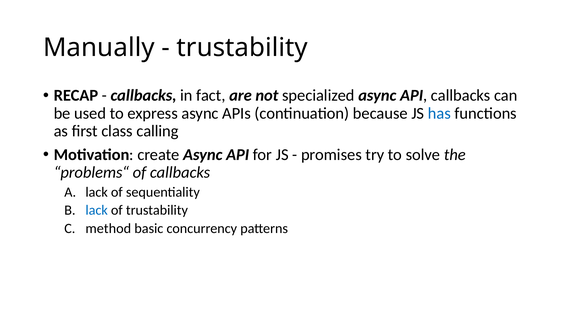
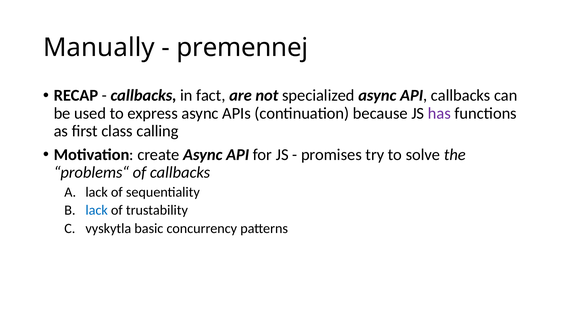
trustability at (242, 47): trustability -> premennej
has colour: blue -> purple
method: method -> vyskytla
